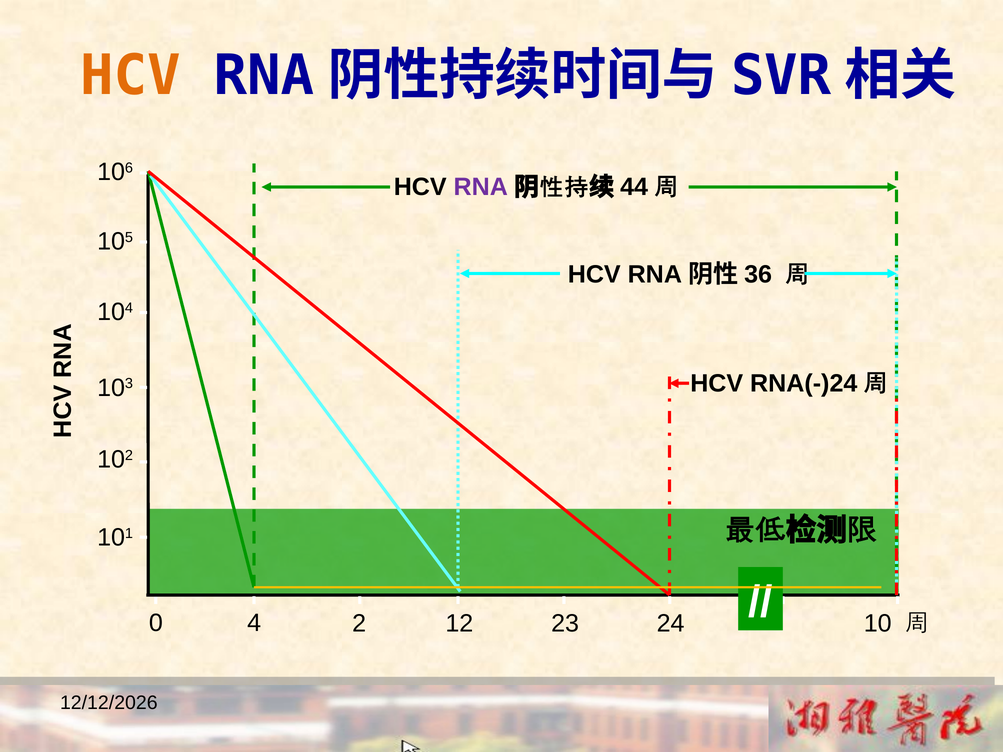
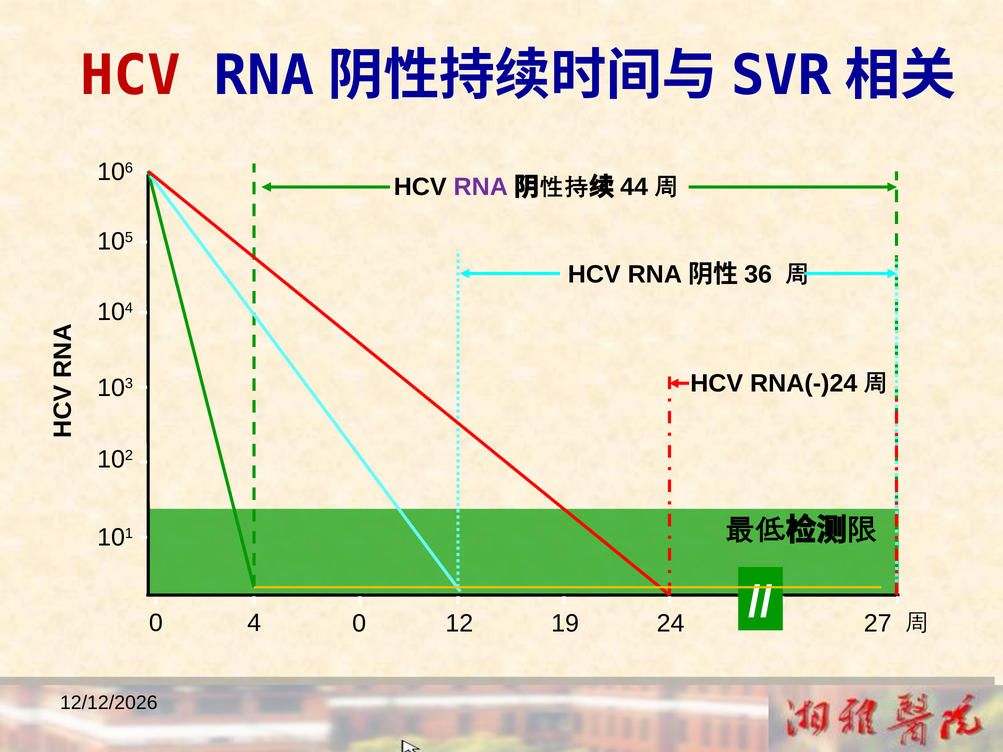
HCV at (130, 76) colour: orange -> red
4 2: 2 -> 0
23: 23 -> 19
10: 10 -> 27
